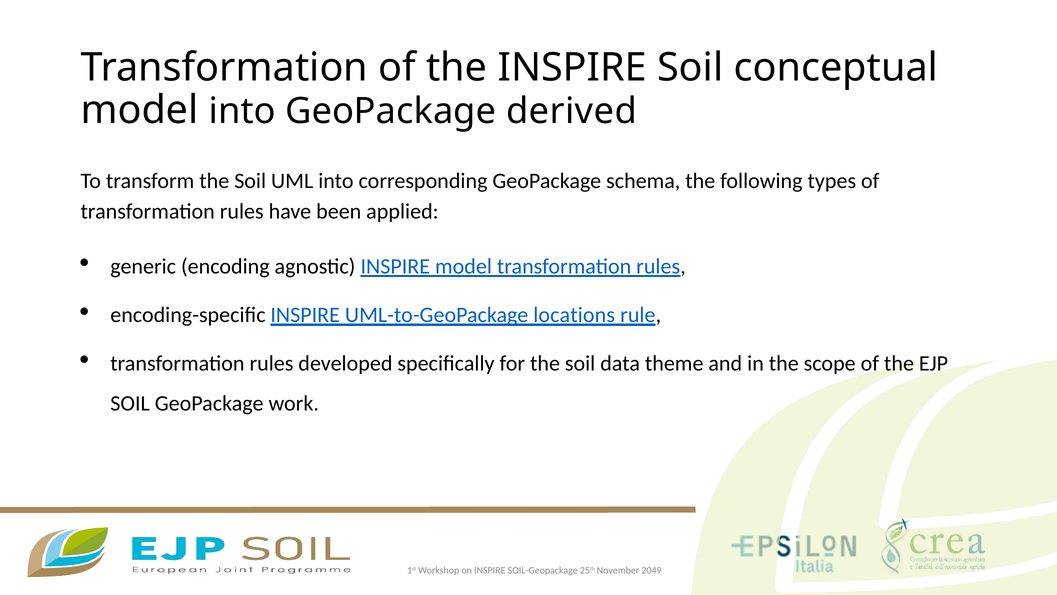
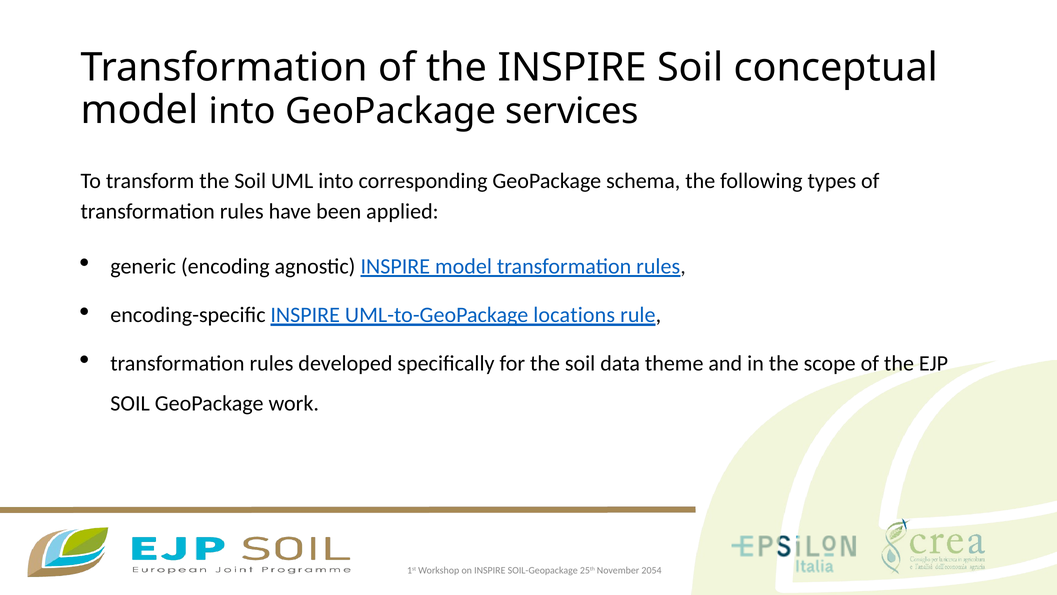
derived: derived -> services
2049: 2049 -> 2054
